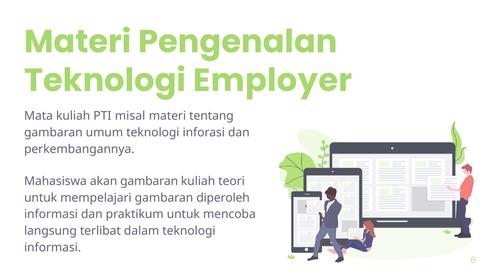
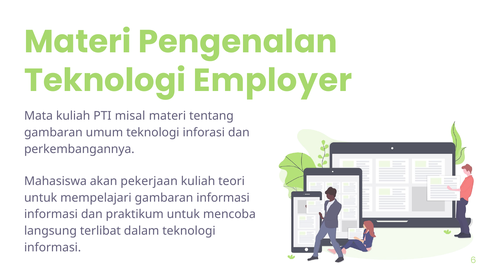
akan gambaran: gambaran -> pekerjaan
gambaran diperoleh: diperoleh -> informasi
